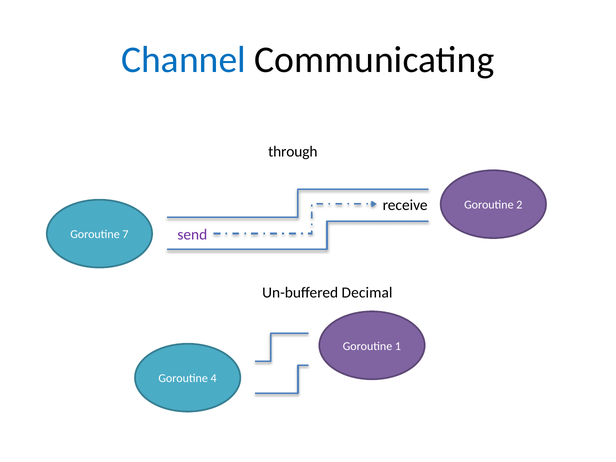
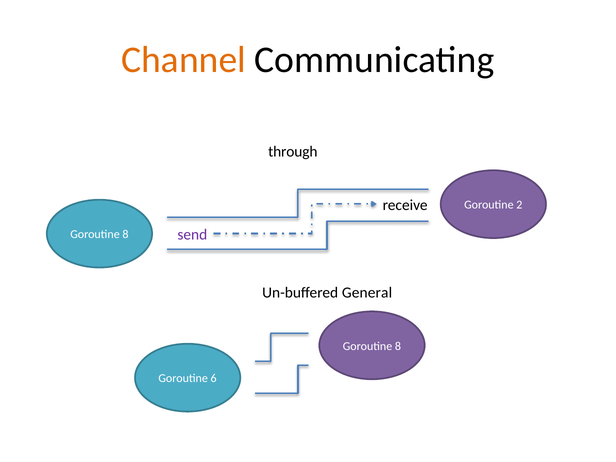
Channel colour: blue -> orange
7 at (125, 234): 7 -> 8
Decimal: Decimal -> General
1 at (398, 346): 1 -> 8
4: 4 -> 6
